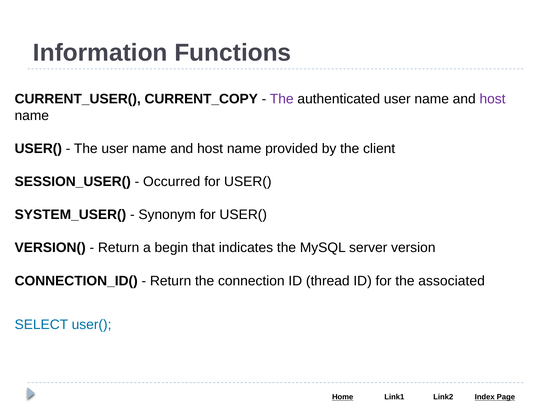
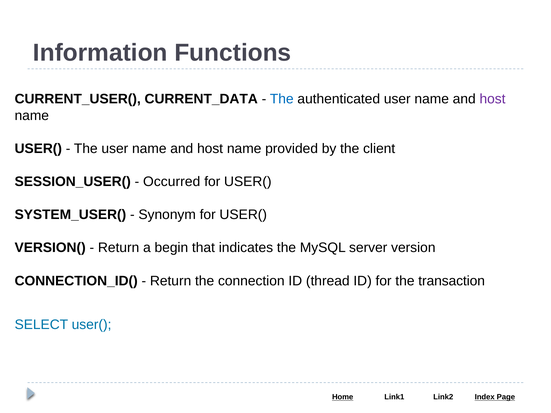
CURRENT_COPY: CURRENT_COPY -> CURRENT_DATA
The at (282, 99) colour: purple -> blue
associated: associated -> transaction
